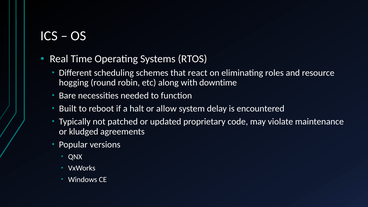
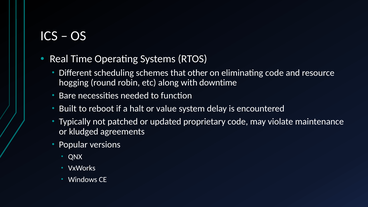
react: react -> other
eliminating roles: roles -> code
allow: allow -> value
